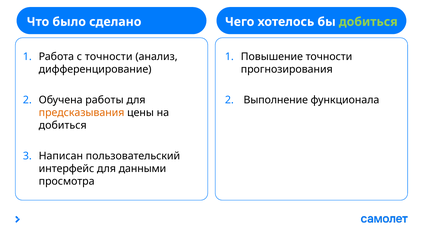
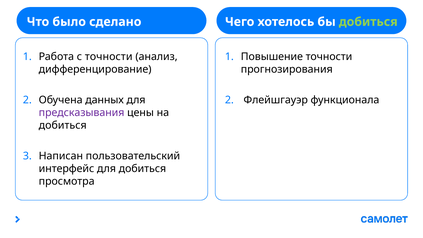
работы: работы -> данных
Выполнение: Выполнение -> Флейшгауэр
предсказывания colour: orange -> purple
для данными: данными -> добиться
